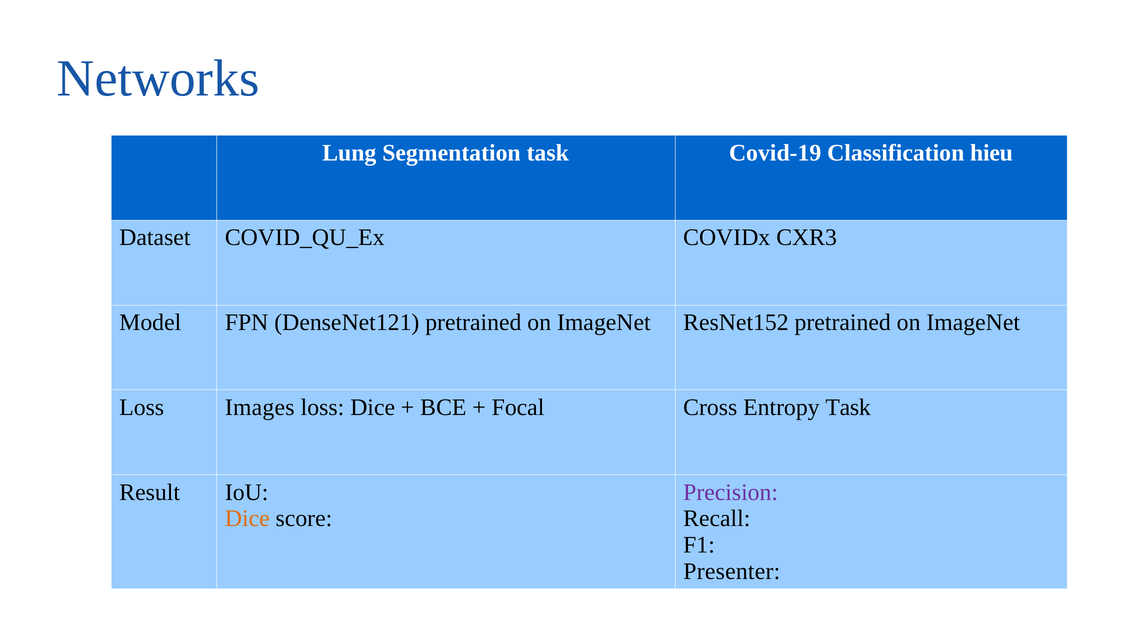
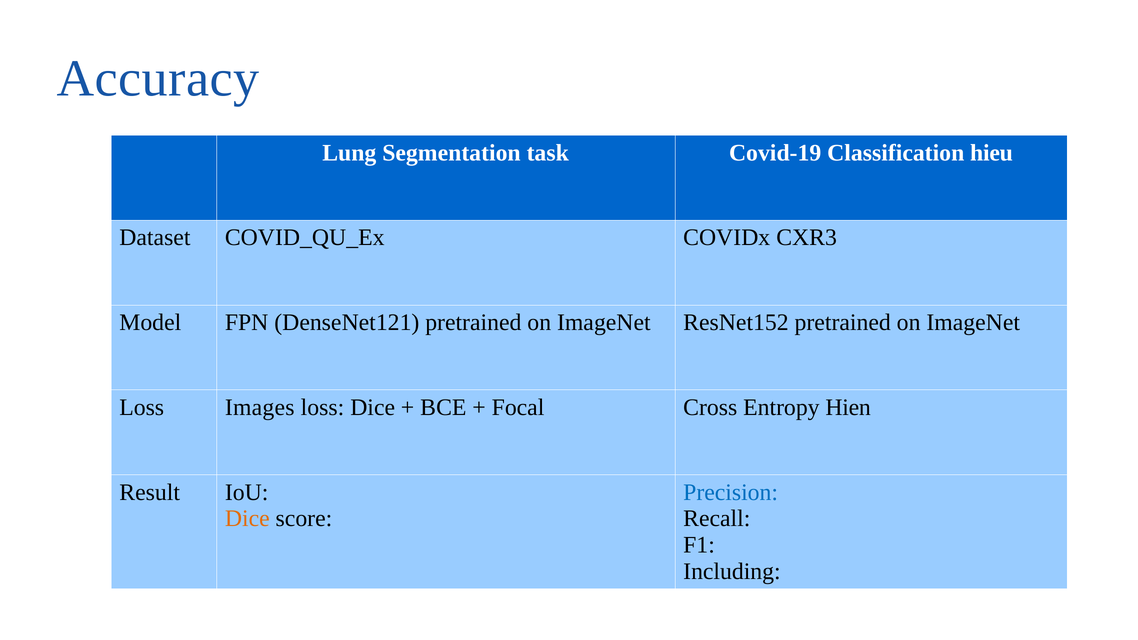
Networks: Networks -> Accuracy
Entropy Task: Task -> Hien
Precision colour: purple -> blue
Presenter: Presenter -> Including
